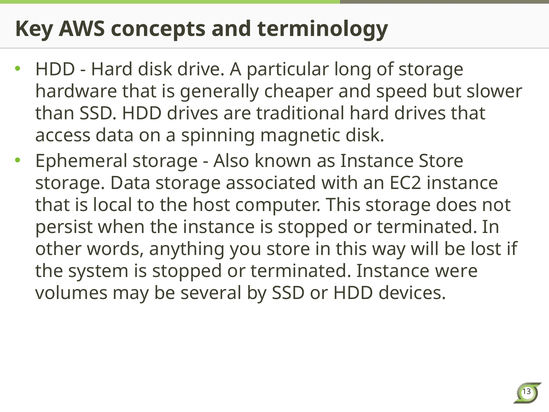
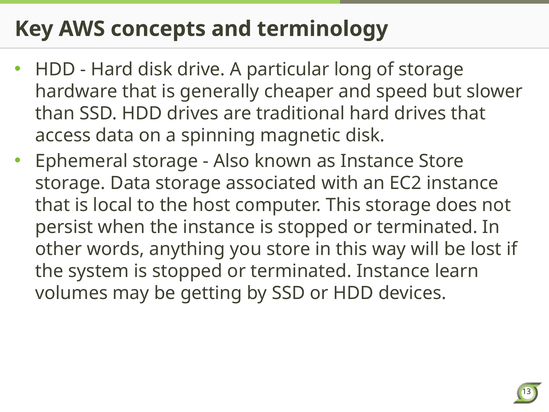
were: were -> learn
several: several -> getting
